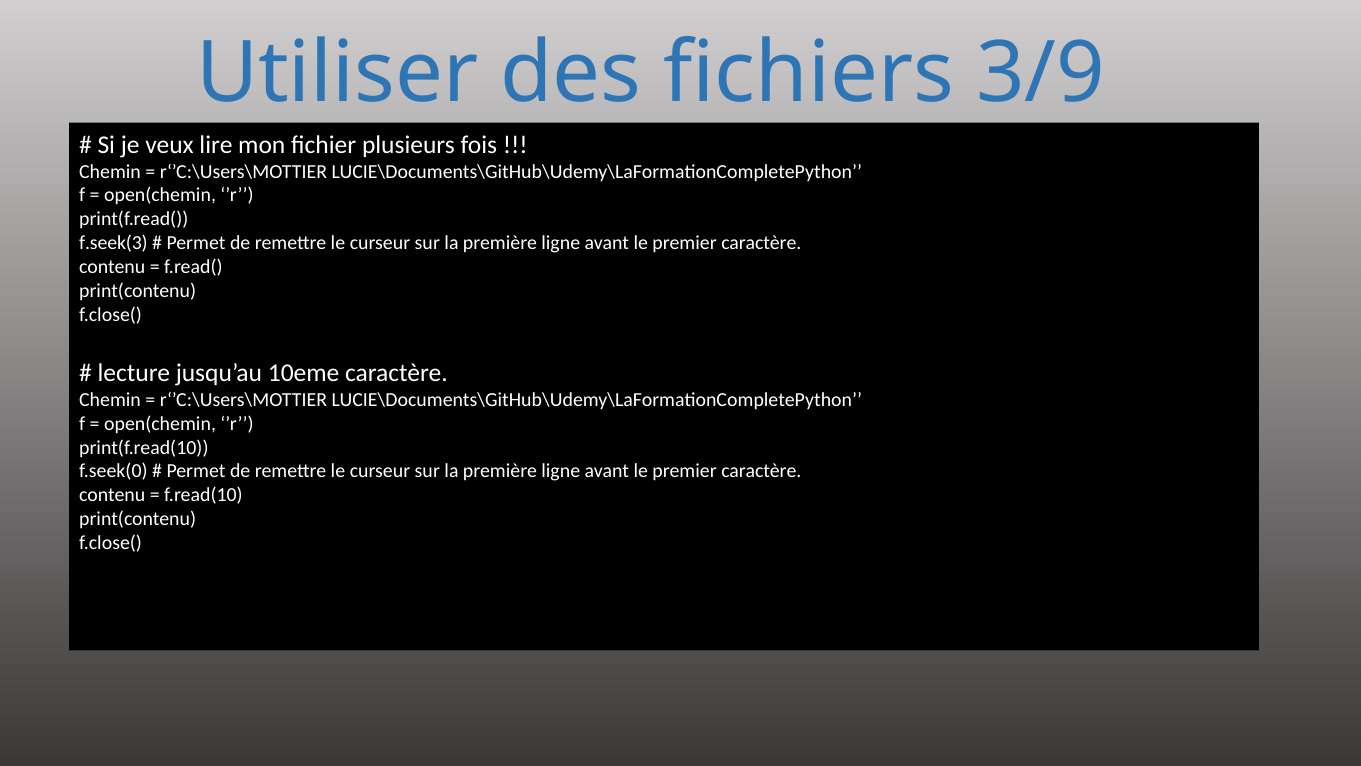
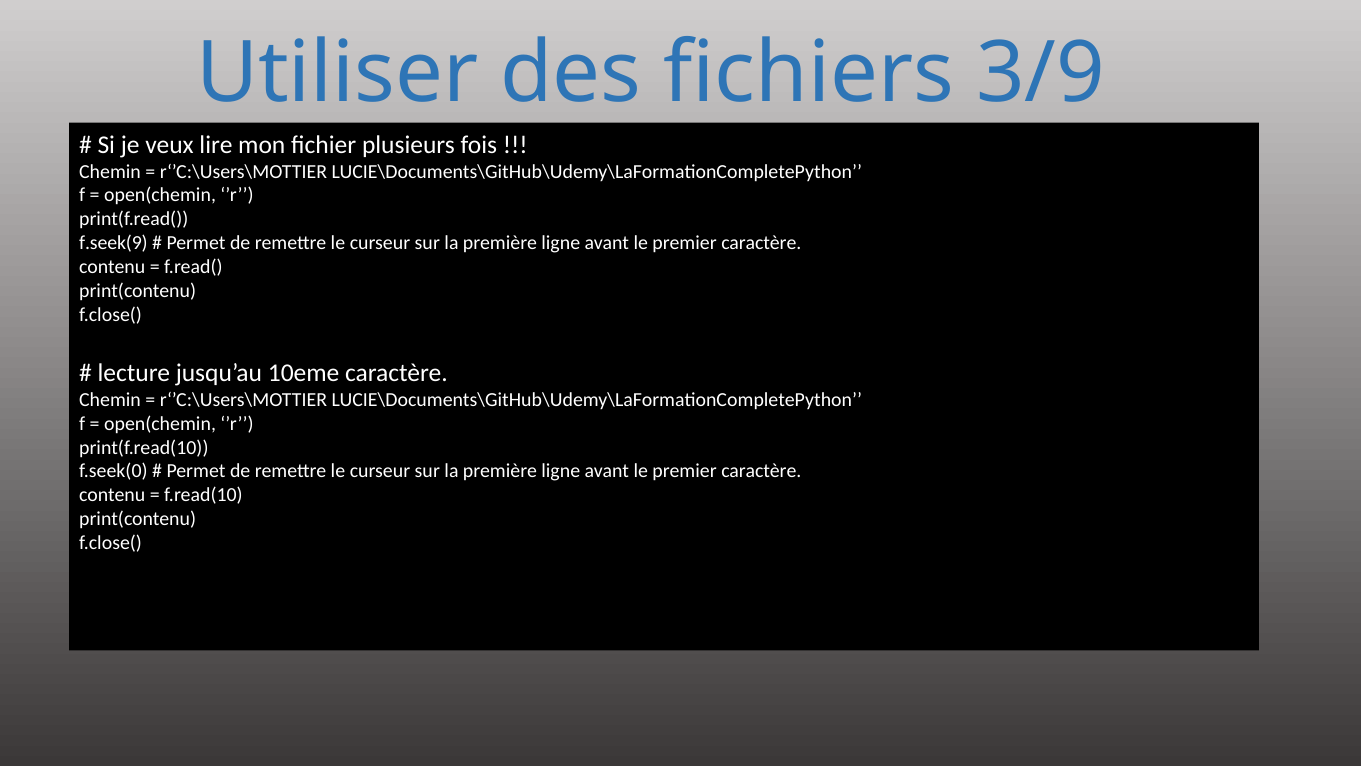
f.seek(3: f.seek(3 -> f.seek(9
